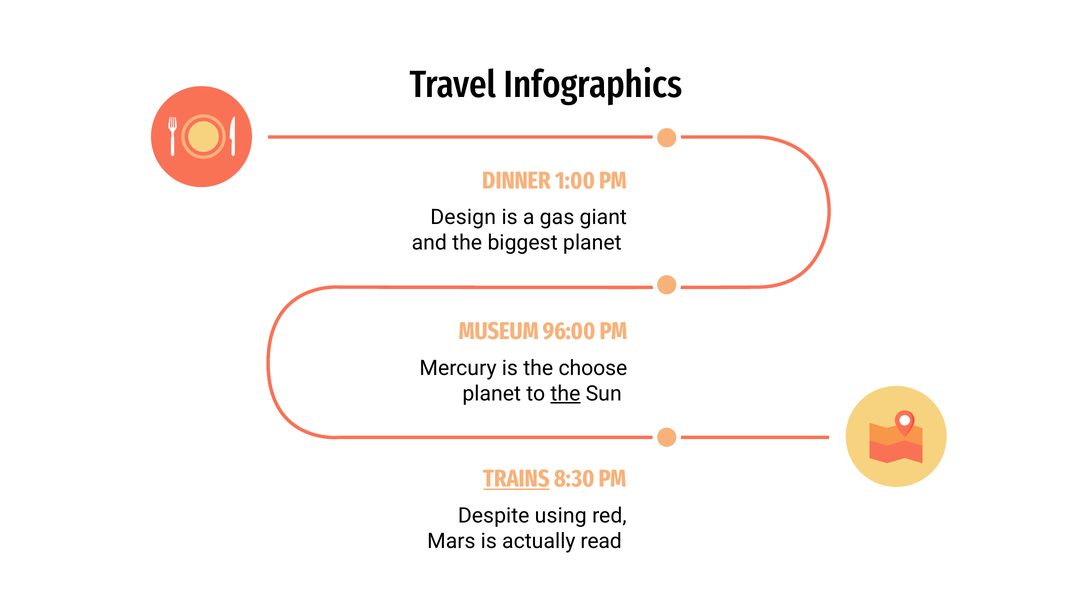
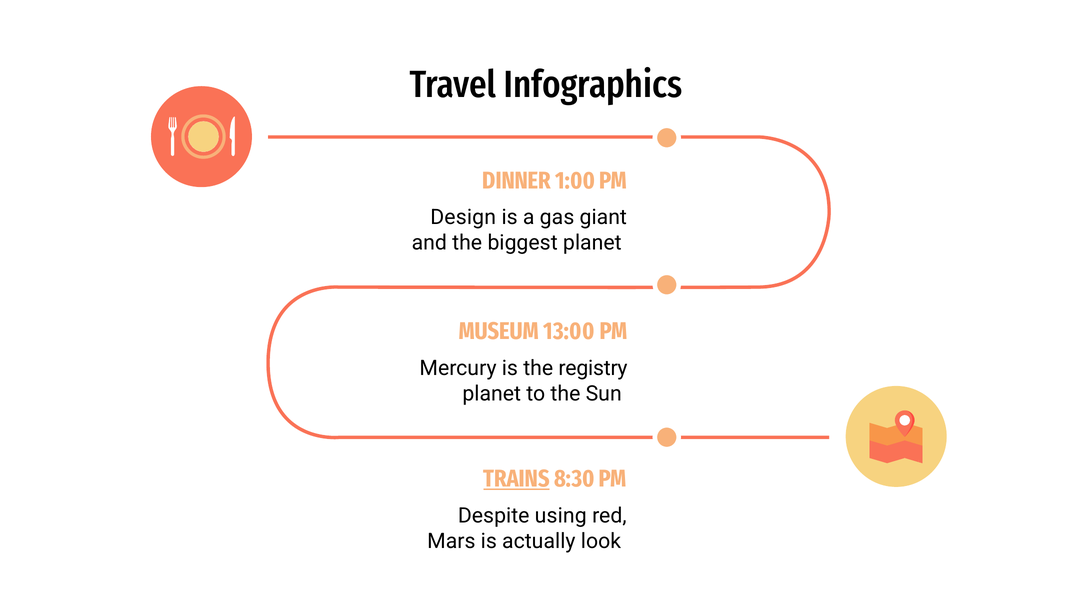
96:00: 96:00 -> 13:00
choose: choose -> registry
the at (565, 394) underline: present -> none
read: read -> look
